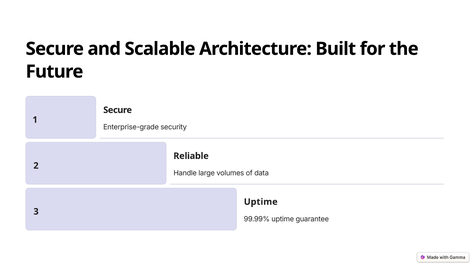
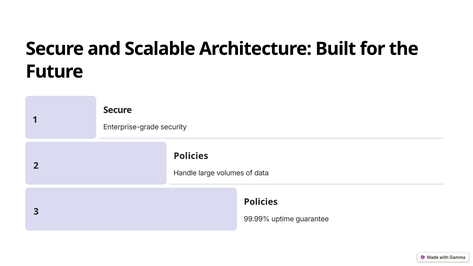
Reliable at (191, 156): Reliable -> Policies
Uptime at (261, 202): Uptime -> Policies
